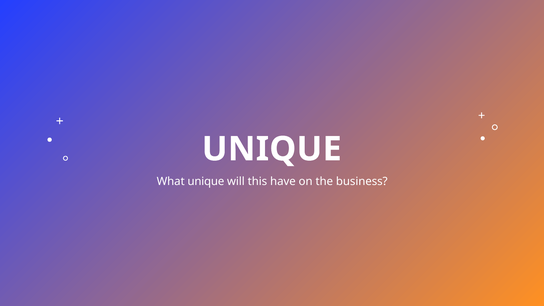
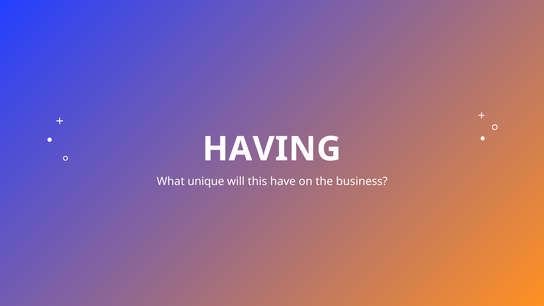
UNIQUE at (272, 149): UNIQUE -> HAVING
